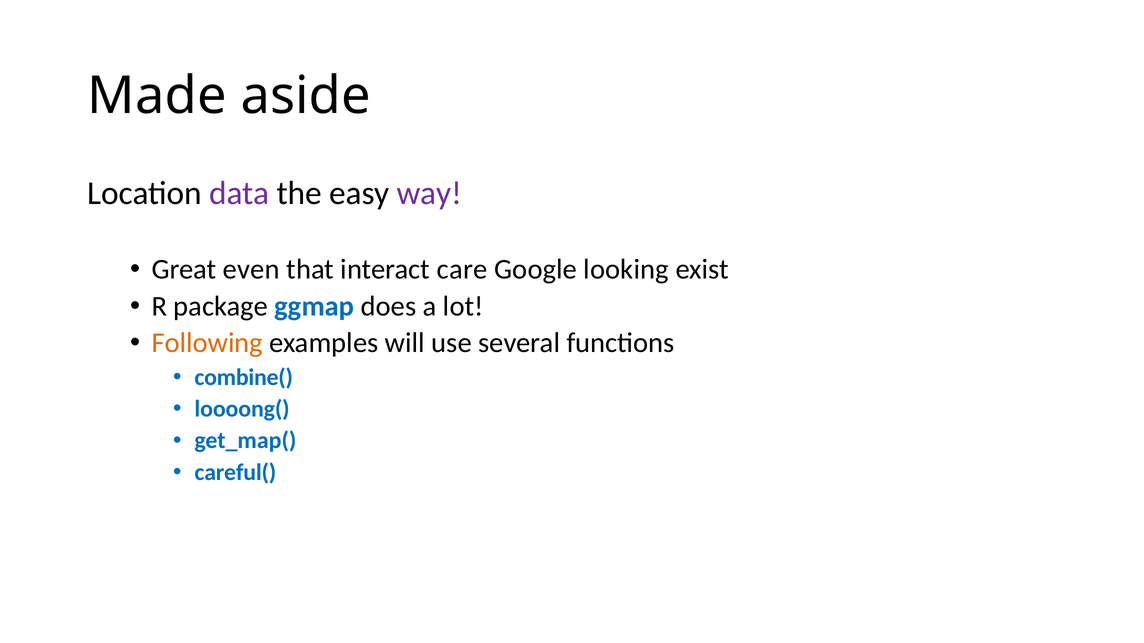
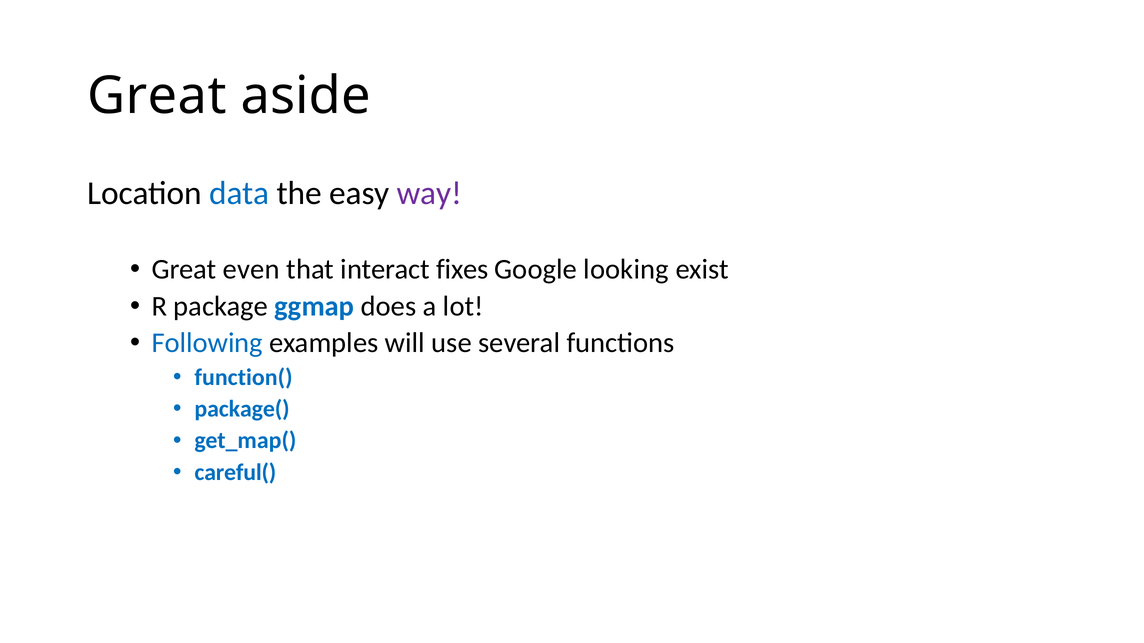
Made at (157, 96): Made -> Great
data colour: purple -> blue
care: care -> fixes
Following colour: orange -> blue
combine(: combine( -> function(
loooong(: loooong( -> package(
